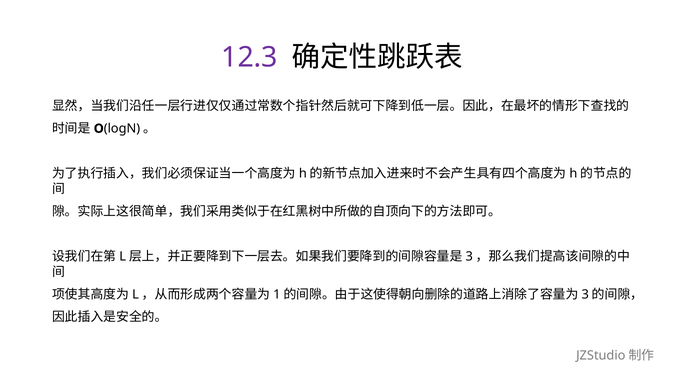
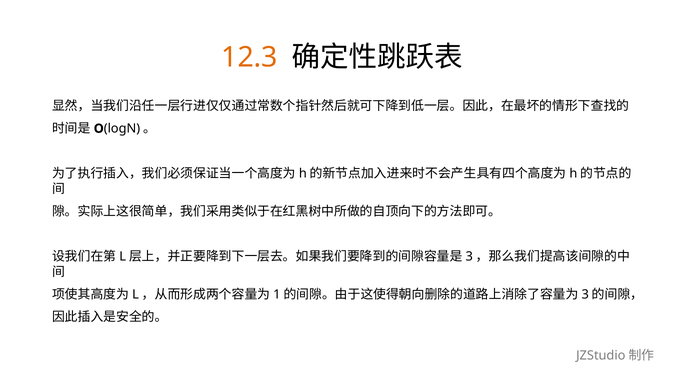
12.3 colour: purple -> orange
